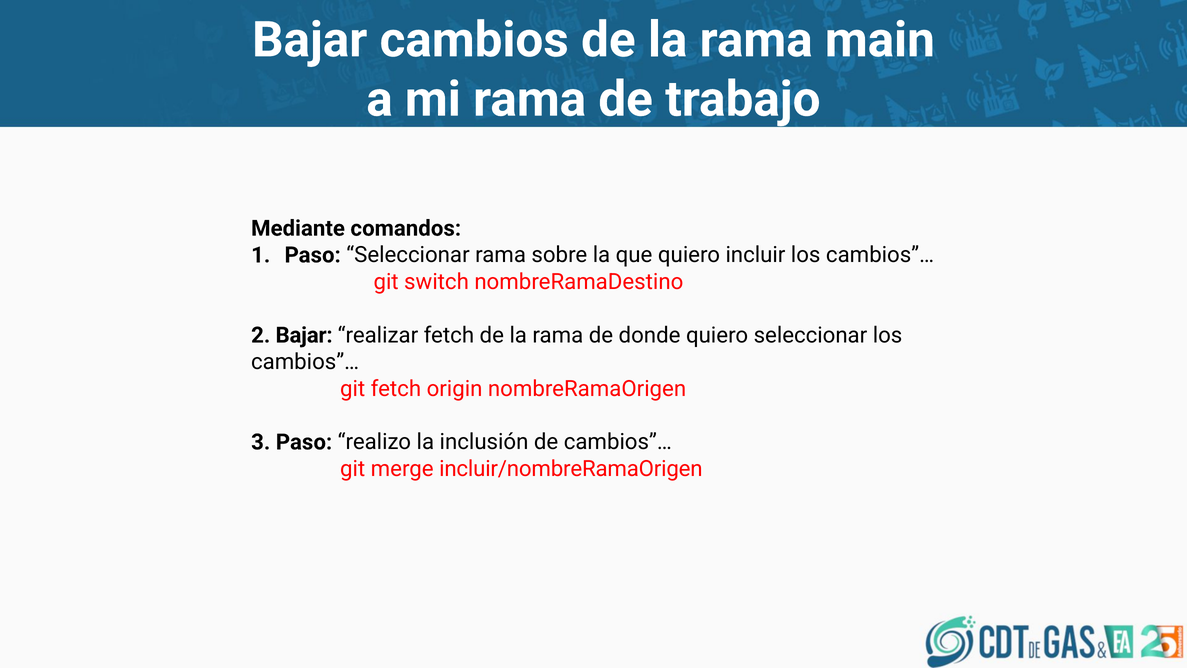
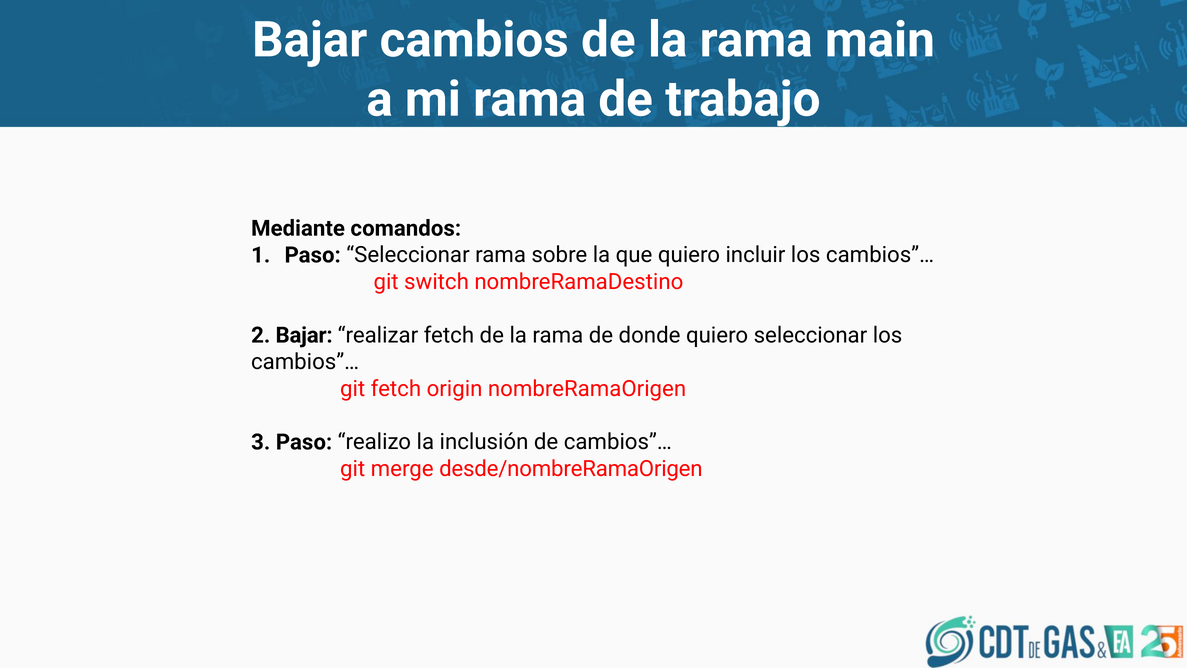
incluir/nombreRamaOrigen: incluir/nombreRamaOrigen -> desde/nombreRamaOrigen
